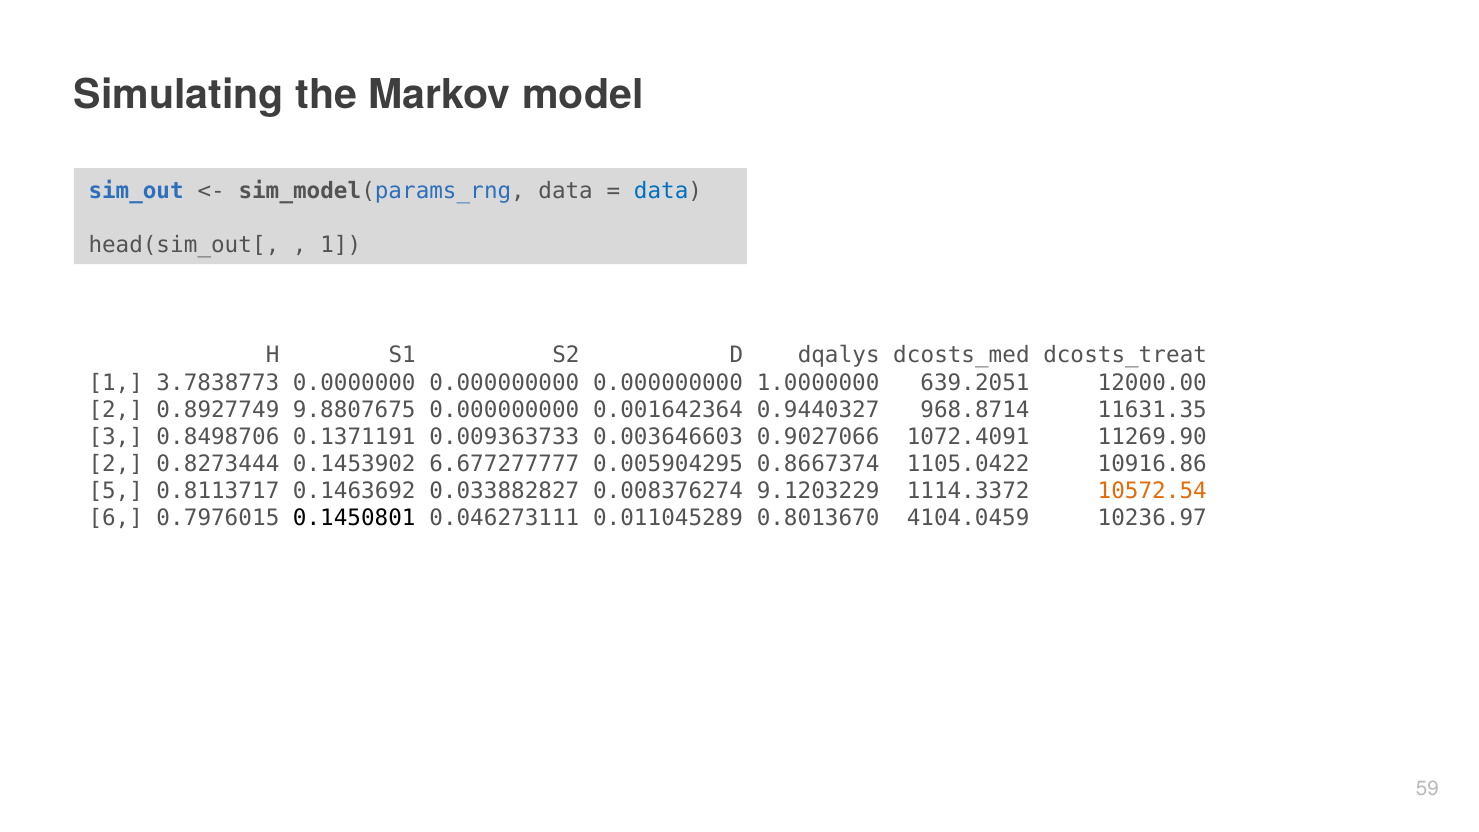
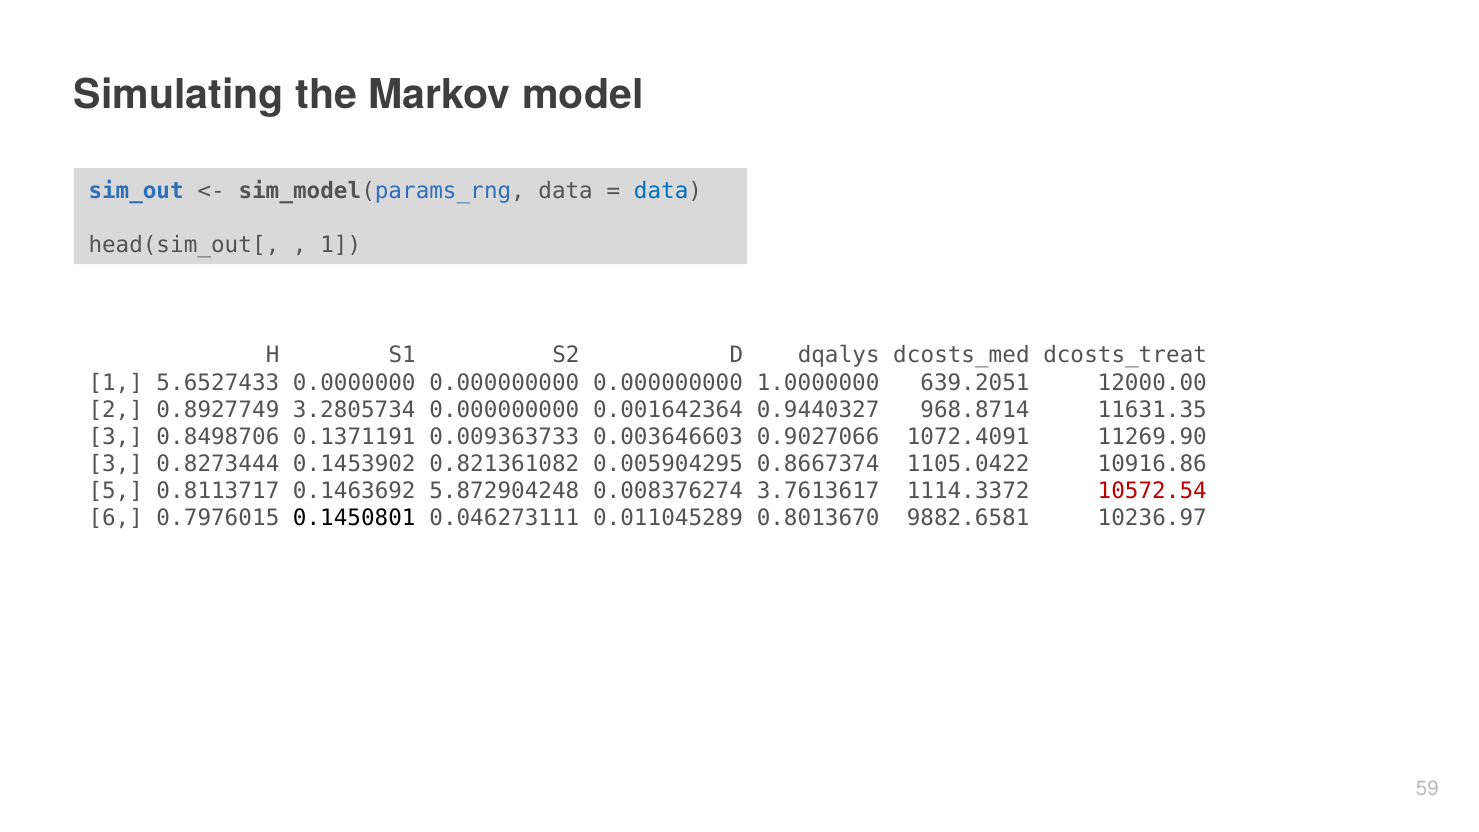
3.7838773: 3.7838773 -> 5.6527433
9.8807675: 9.8807675 -> 3.2805734
2 at (116, 464): 2 -> 3
6.677277777: 6.677277777 -> 0.821361082
0.033882827: 0.033882827 -> 5.872904248
9.1203229: 9.1203229 -> 3.7613617
10572.54 colour: orange -> red
4104.0459: 4104.0459 -> 9882.6581
